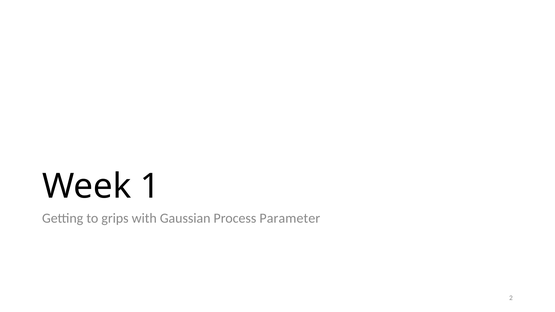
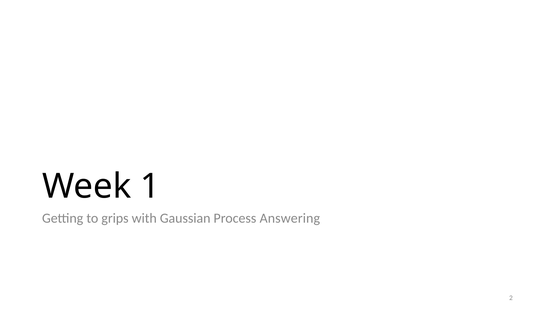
Parameter: Parameter -> Answering
